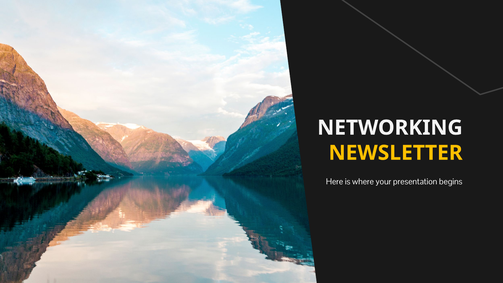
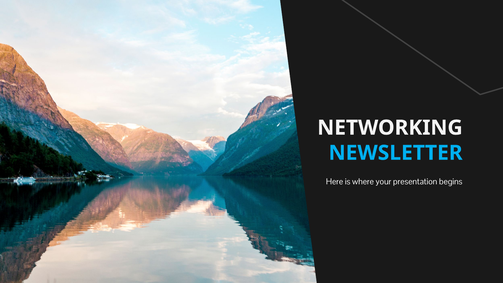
NEWSLETTER colour: yellow -> light blue
